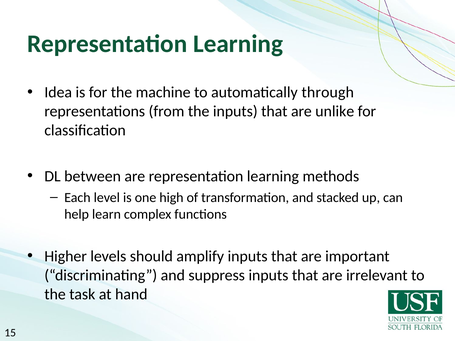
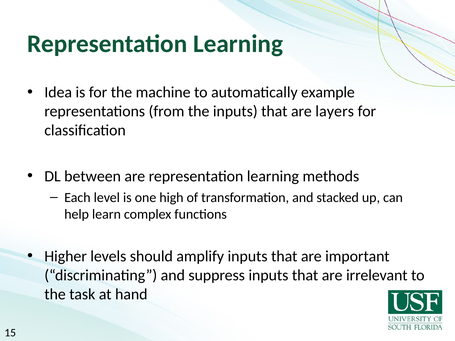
through: through -> example
unlike: unlike -> layers
